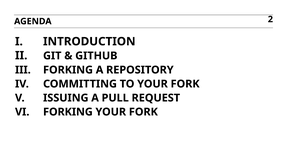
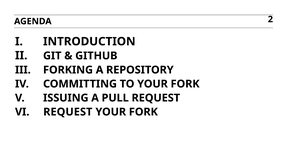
VI FORKING: FORKING -> REQUEST
